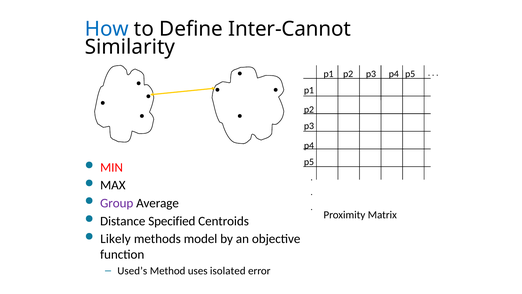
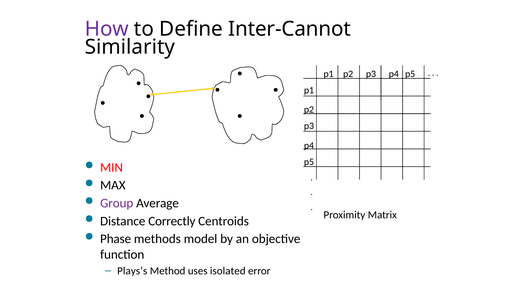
How colour: blue -> purple
Specified: Specified -> Correctly
Likely: Likely -> Phase
Used’s: Used’s -> Plays’s
